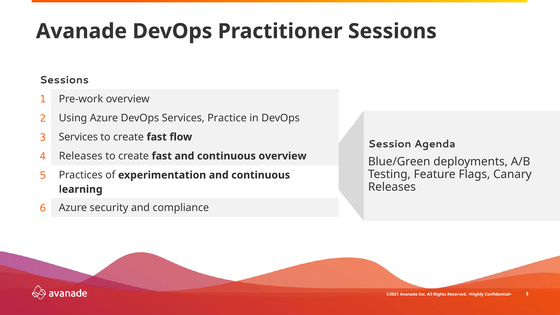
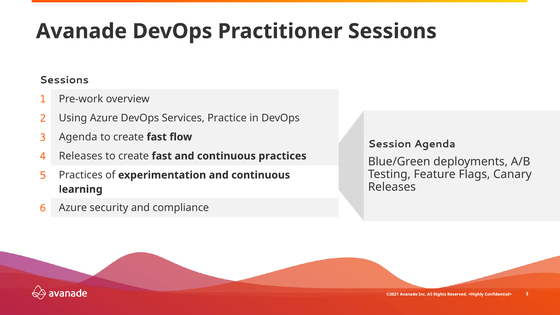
3 Services: Services -> Agenda
continuous overview: overview -> practices
